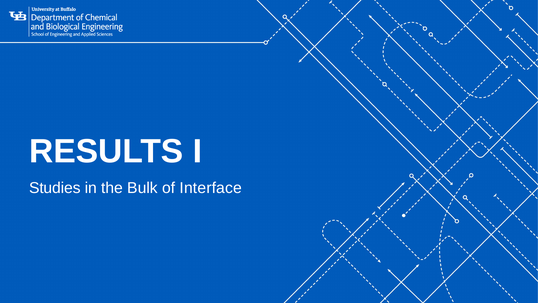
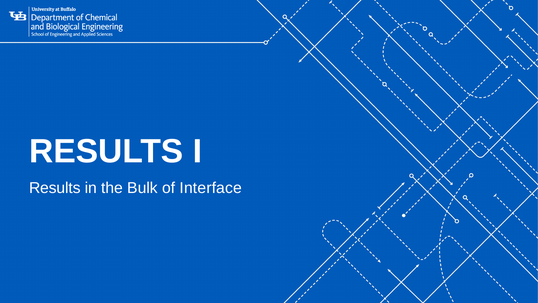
Studies at (55, 188): Studies -> Results
